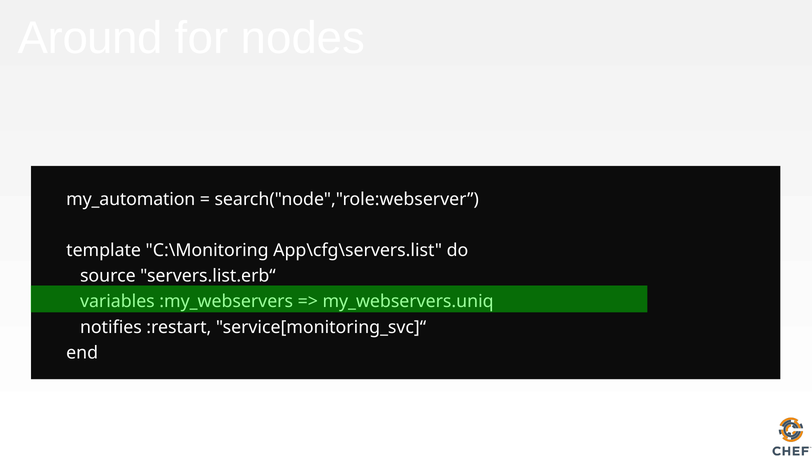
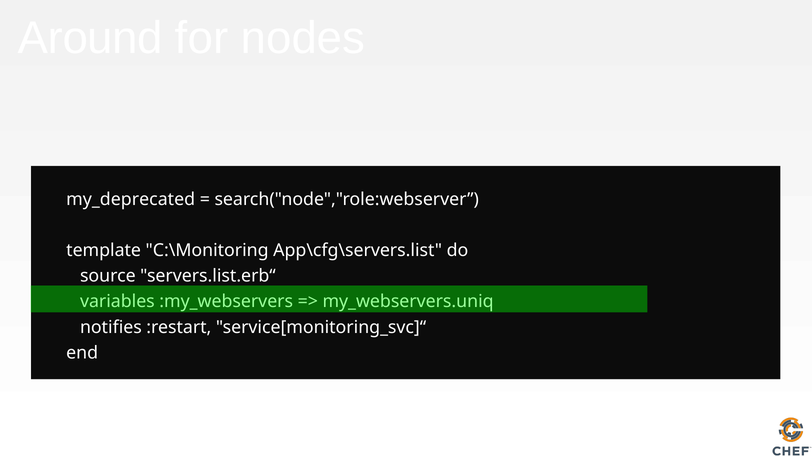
my_automation: my_automation -> my_deprecated
